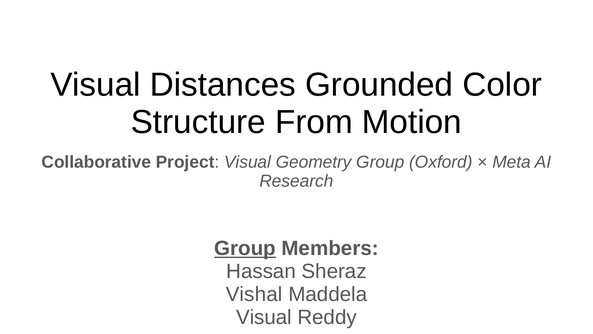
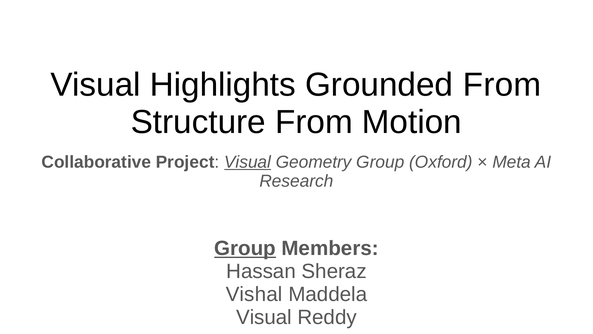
Distances: Distances -> Highlights
Grounded Color: Color -> From
Visual at (248, 162) underline: none -> present
